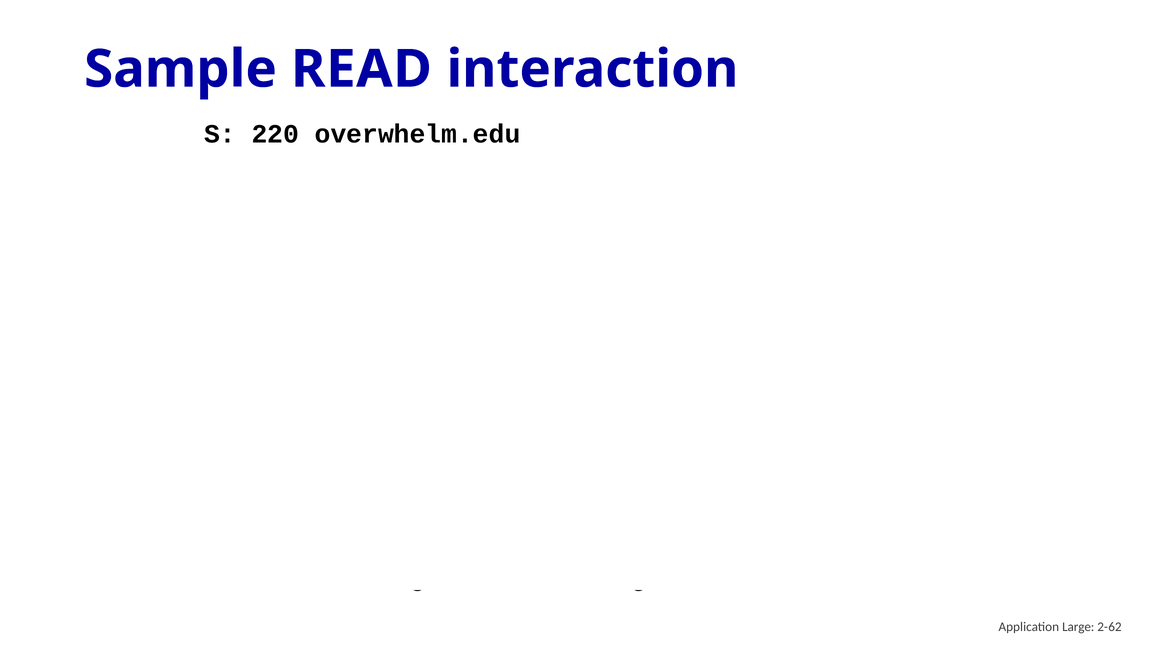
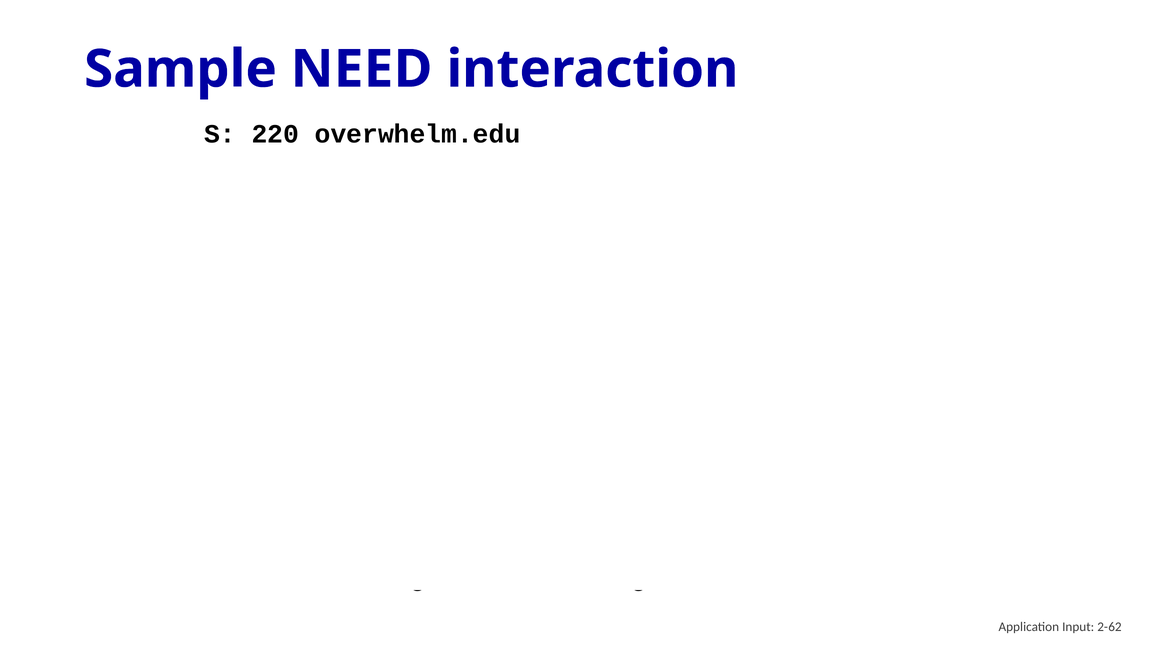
READ: READ -> NEED
Large: Large -> Input
